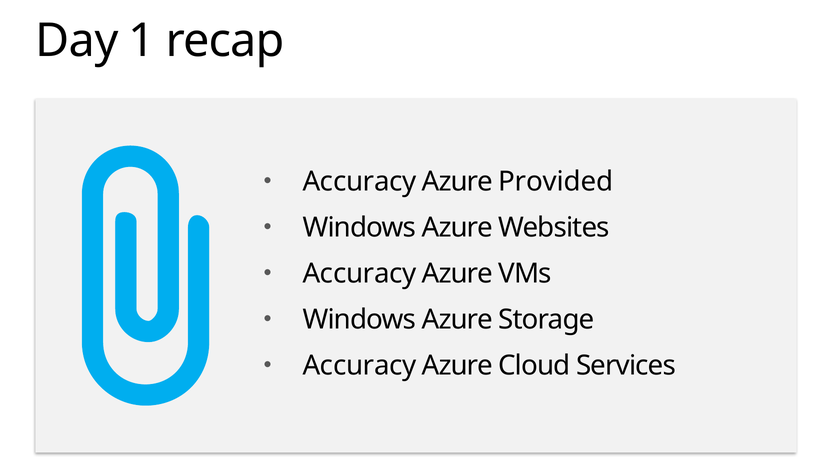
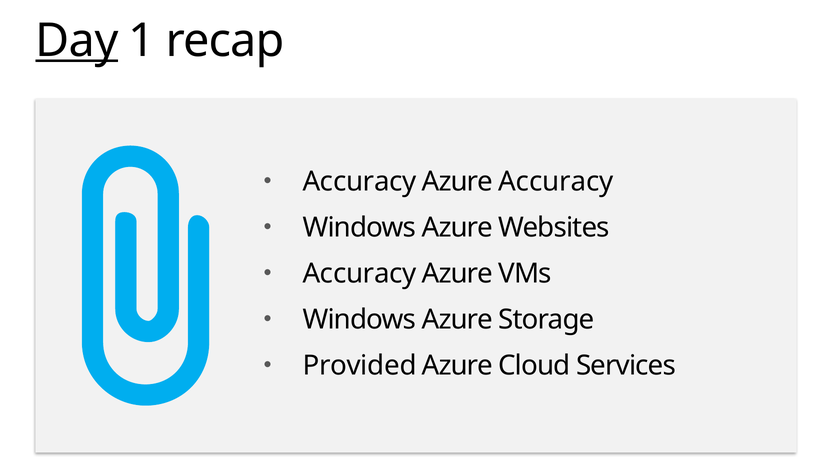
Day underline: none -> present
Azure Provided: Provided -> Accuracy
Accuracy at (360, 365): Accuracy -> Provided
